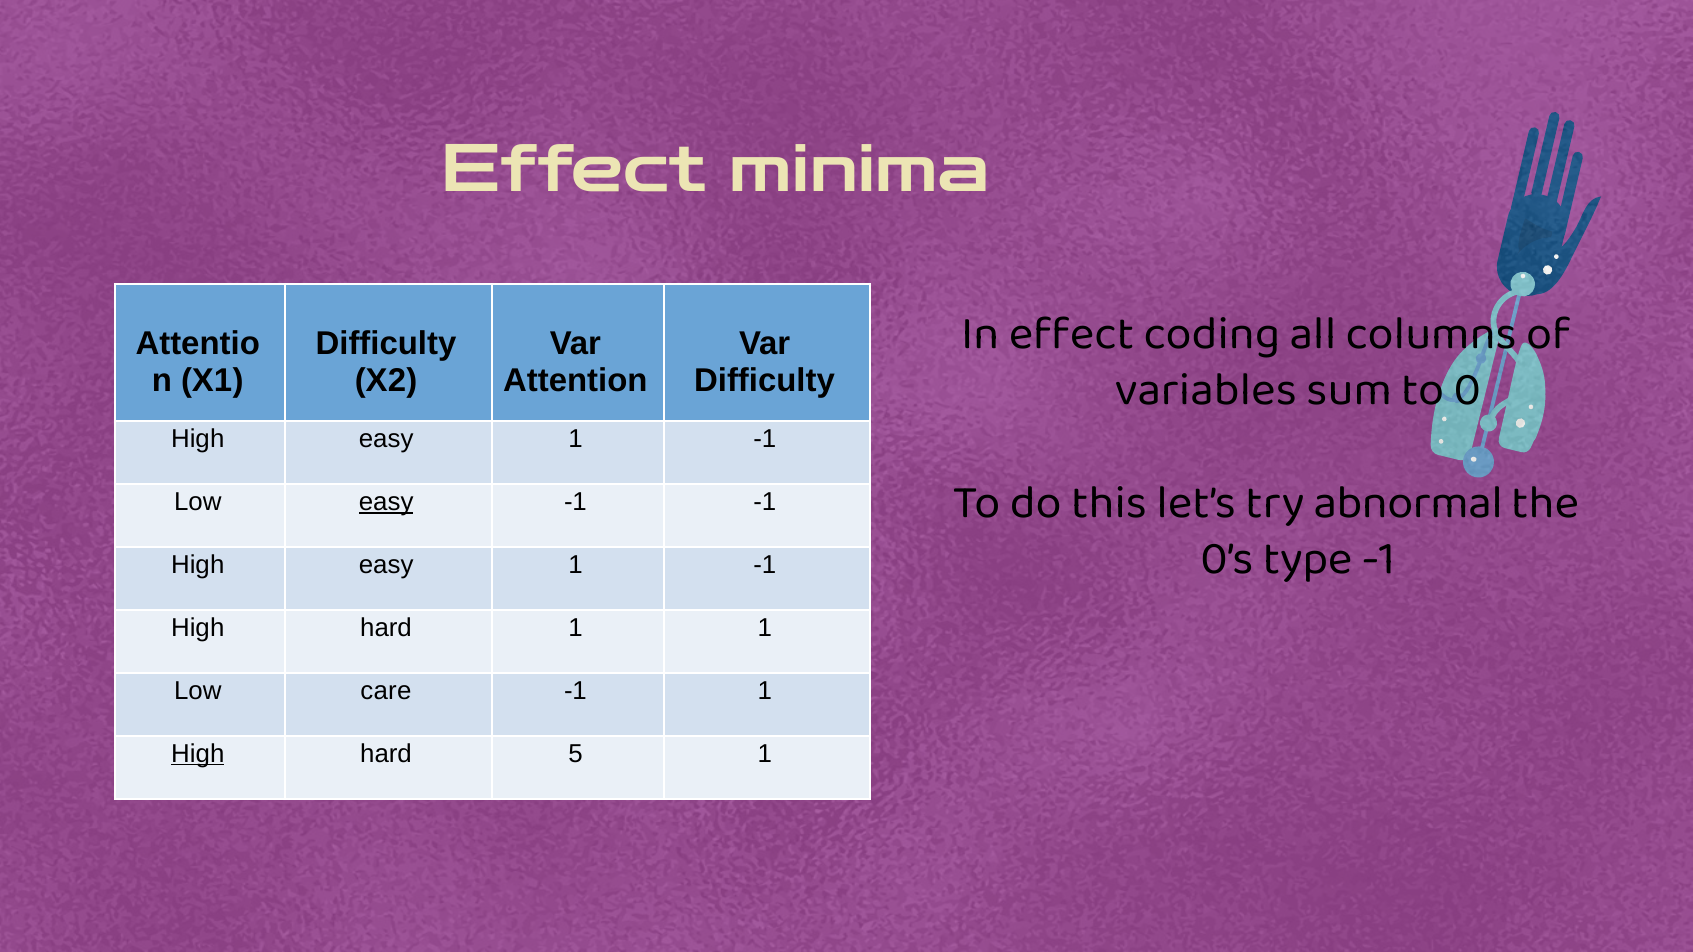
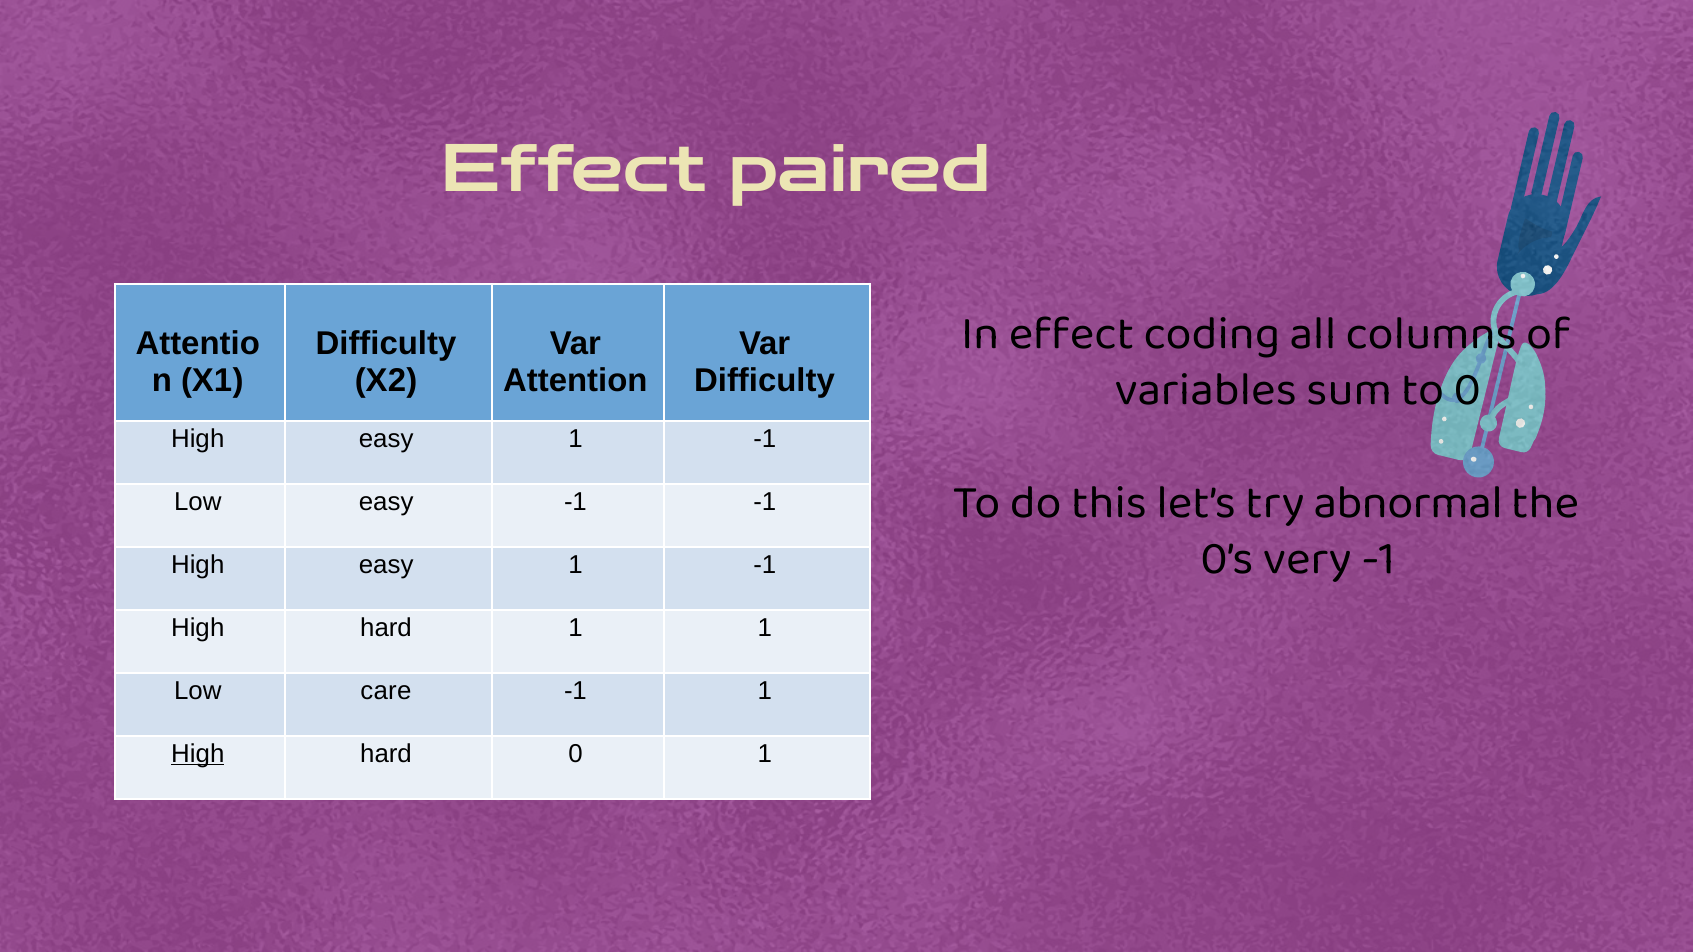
minima: minima -> paired
easy at (386, 502) underline: present -> none
type: type -> very
5 at (575, 754): 5 -> 0
